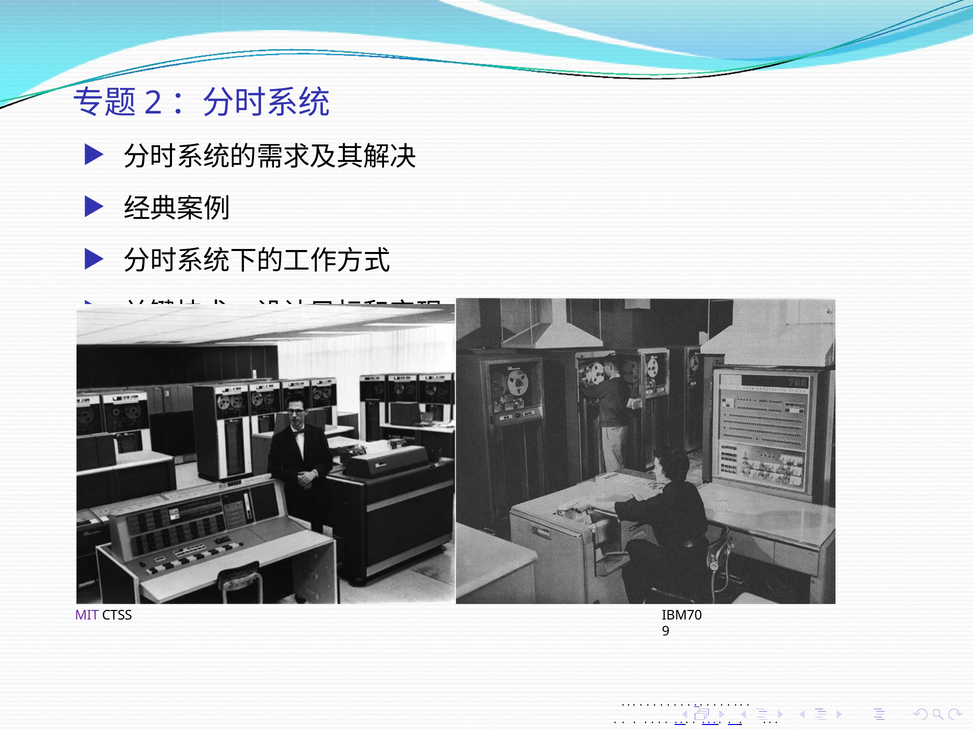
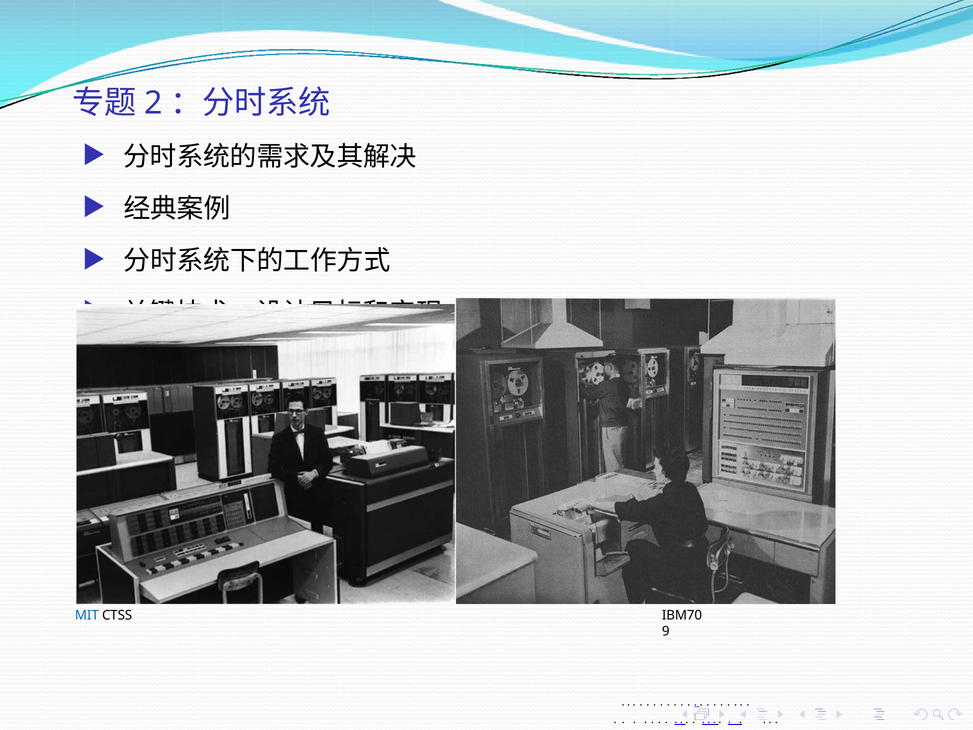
MIT colour: purple -> blue
